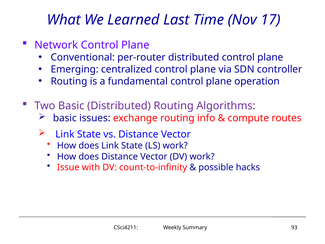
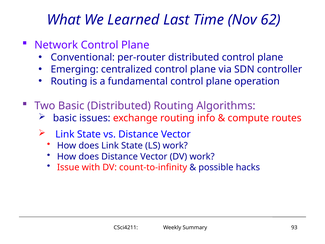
17: 17 -> 62
